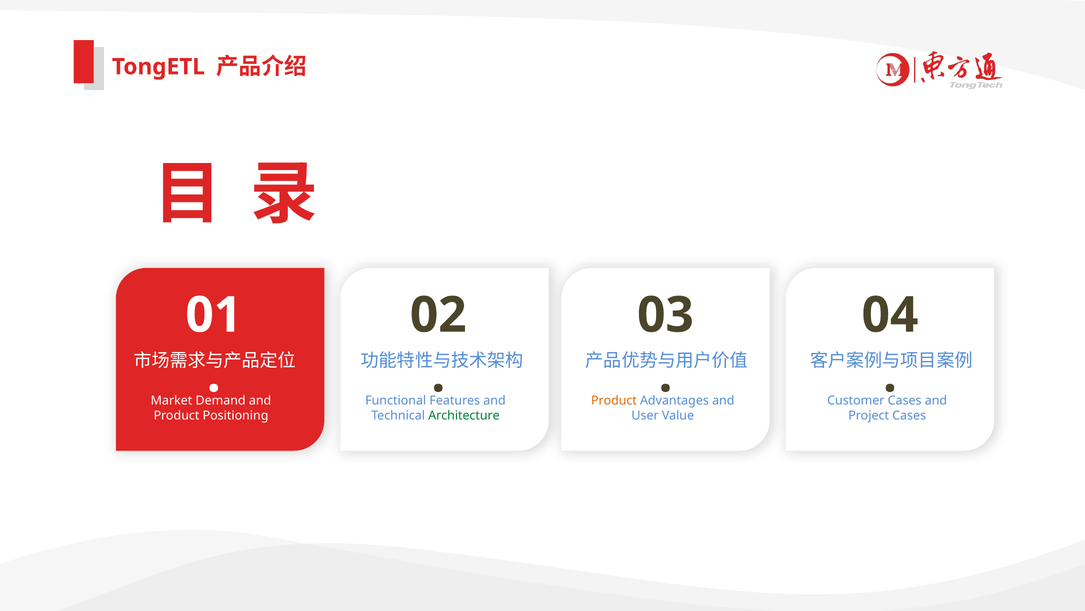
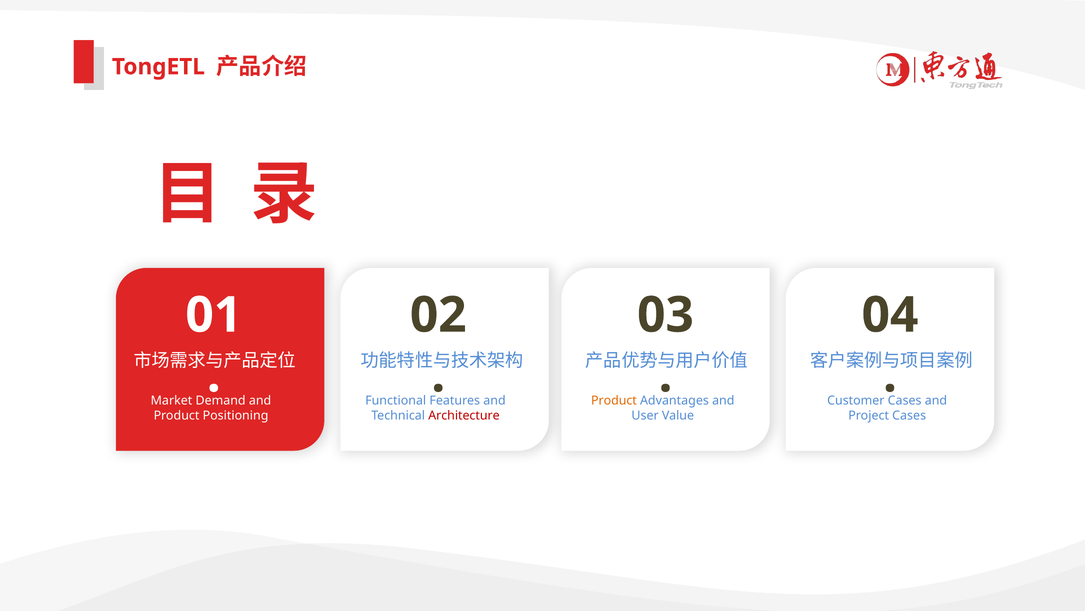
Architecture colour: green -> red
